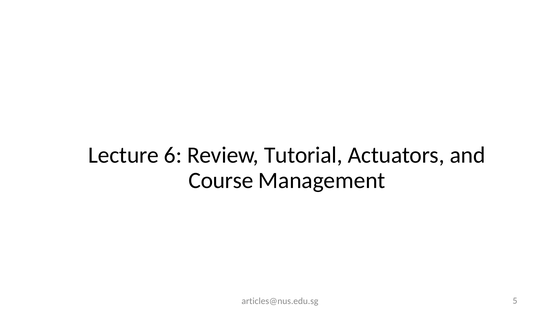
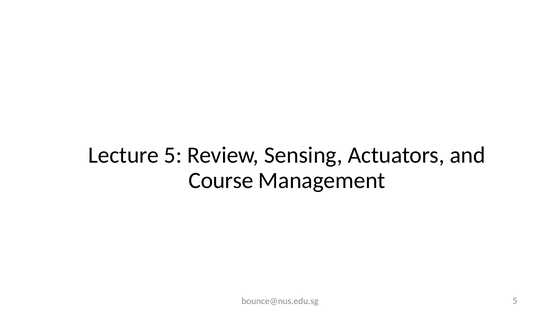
Lecture 6: 6 -> 5
Tutorial: Tutorial -> Sensing
articles@nus.edu.sg: articles@nus.edu.sg -> bounce@nus.edu.sg
